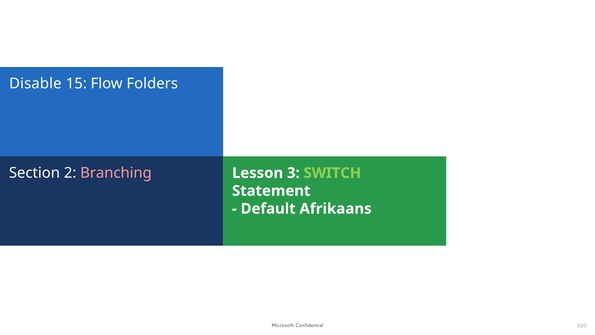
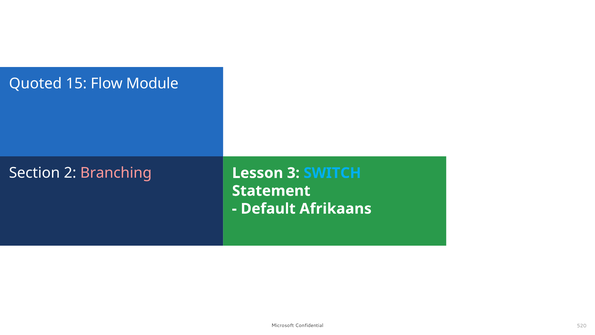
Disable: Disable -> Quoted
Folders: Folders -> Module
SWITCH colour: light green -> light blue
